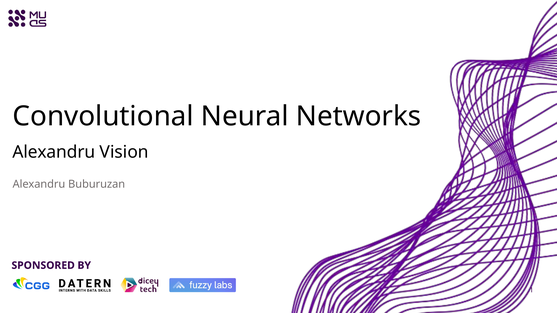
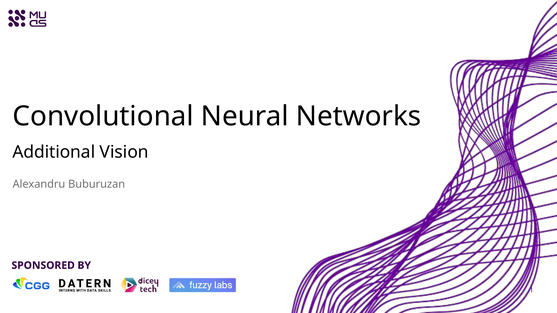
Alexandru at (54, 152): Alexandru -> Additional
